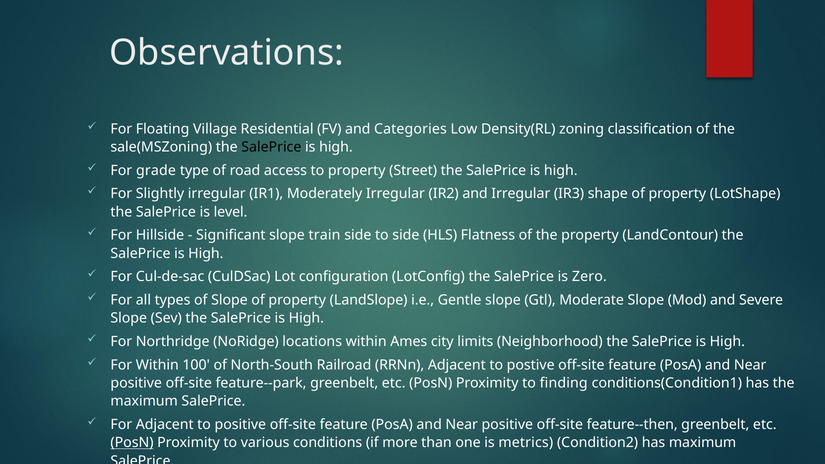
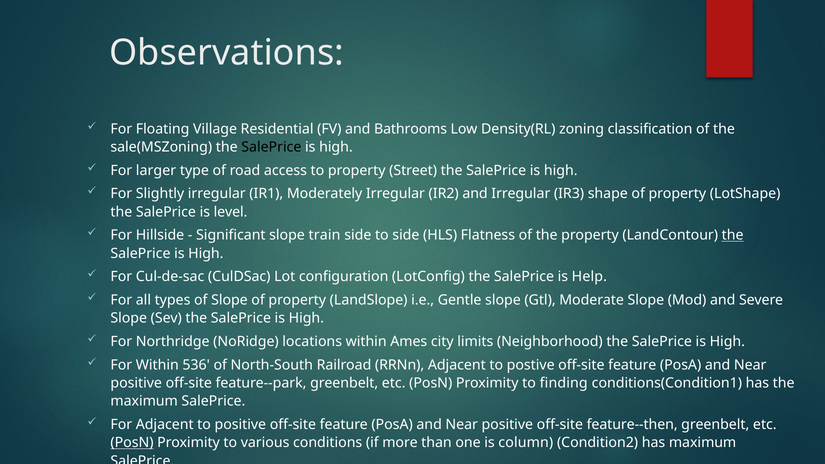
Categories: Categories -> Bathrooms
grade: grade -> larger
the at (733, 235) underline: none -> present
Zero: Zero -> Help
100: 100 -> 536
metrics: metrics -> column
